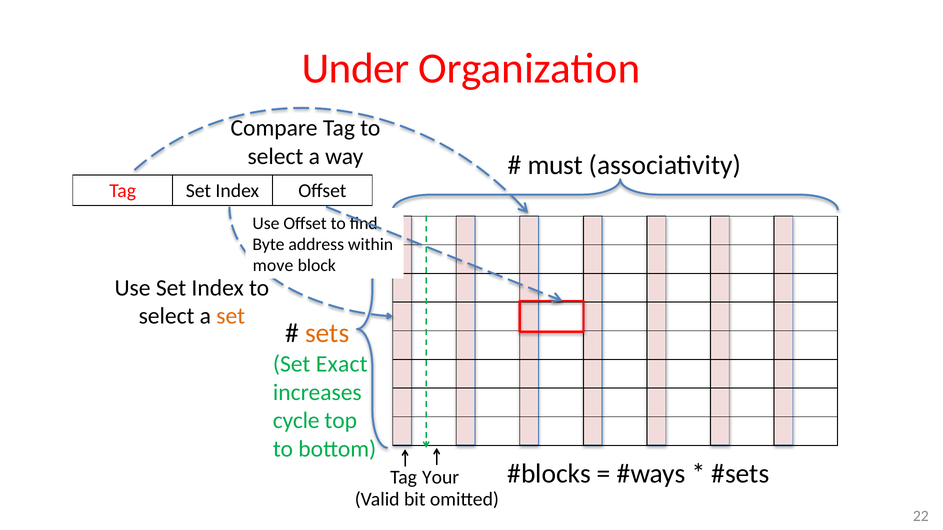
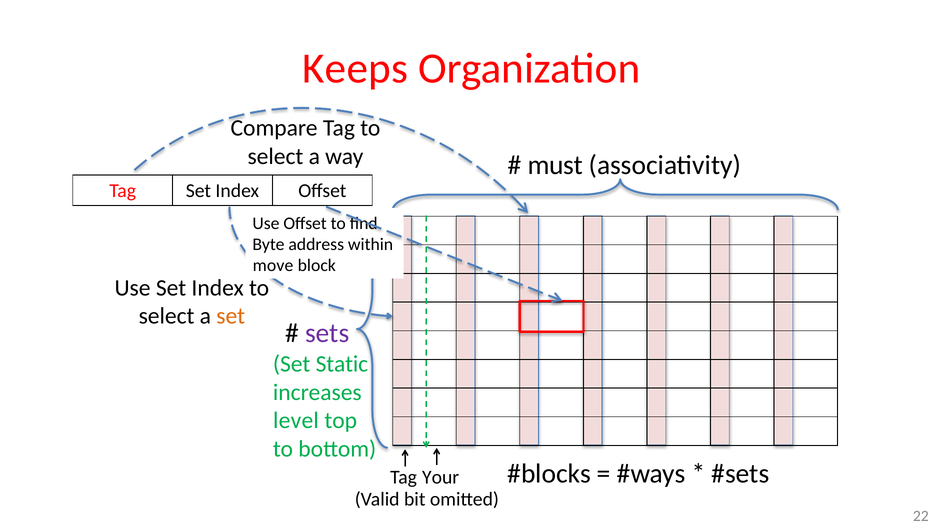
Under: Under -> Keeps
sets colour: orange -> purple
Exact: Exact -> Static
cycle: cycle -> level
